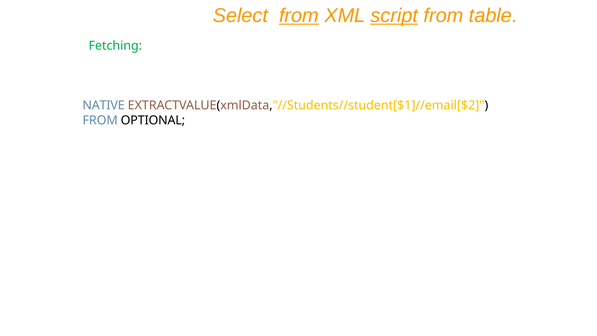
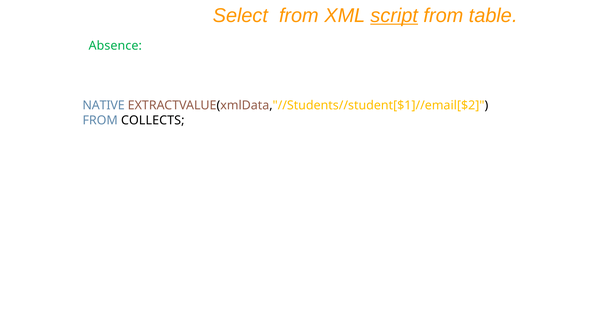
from at (299, 16) underline: present -> none
Fetching: Fetching -> Absence
OPTIONAL: OPTIONAL -> COLLECTS
